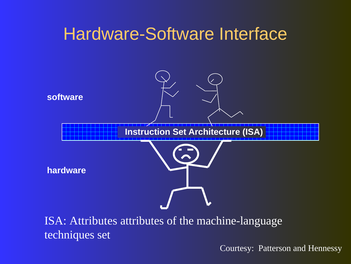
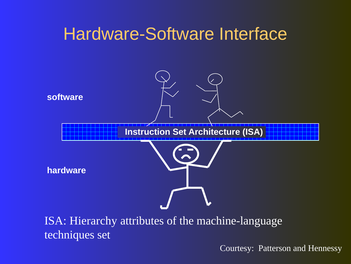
ISA Attributes: Attributes -> Hierarchy
